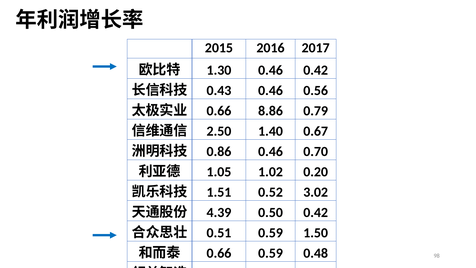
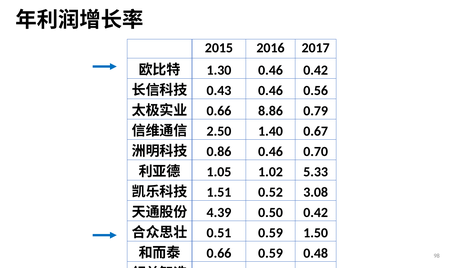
0.20: 0.20 -> 5.33
3.02: 3.02 -> 3.08
